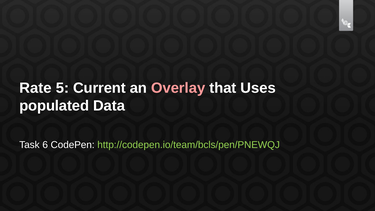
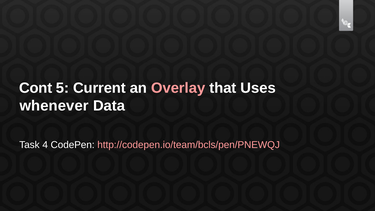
Rate: Rate -> Cont
populated: populated -> whenever
6: 6 -> 4
http://codepen.io/team/bcls/pen/PNEWQJ colour: light green -> pink
